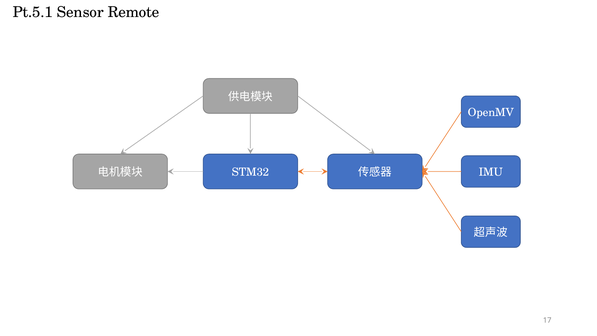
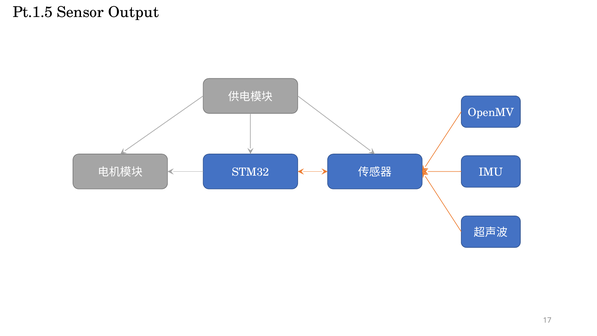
Pt.5.1: Pt.5.1 -> Pt.1.5
Remote: Remote -> Output
